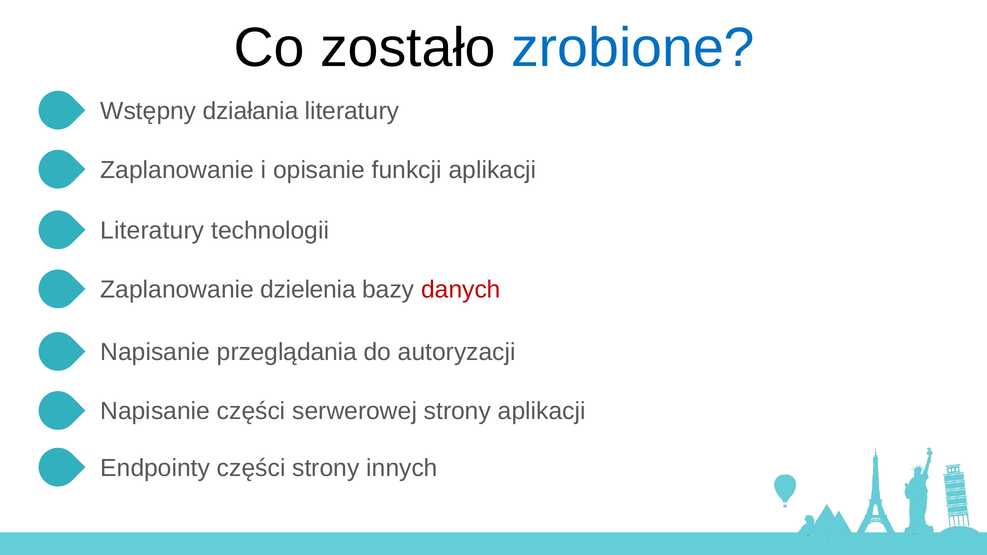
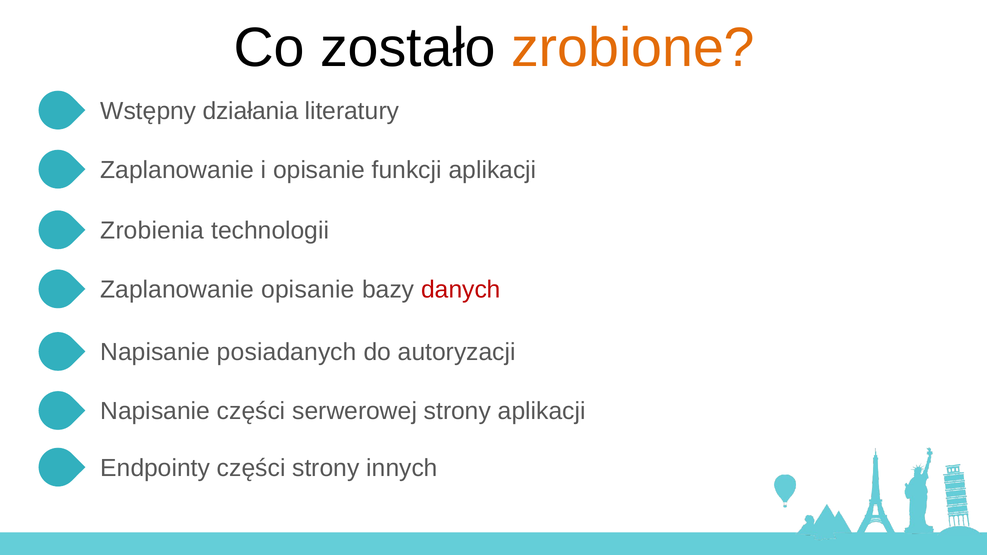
zrobione colour: blue -> orange
Literatury at (152, 231): Literatury -> Zrobienia
Zaplanowanie dzielenia: dzielenia -> opisanie
przeglądania: przeglądania -> posiadanych
